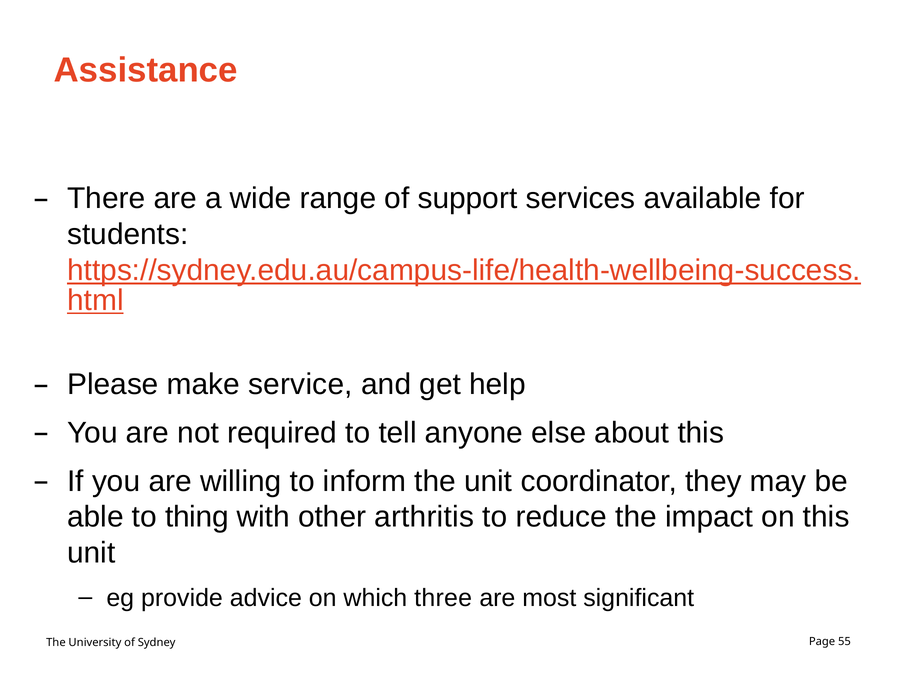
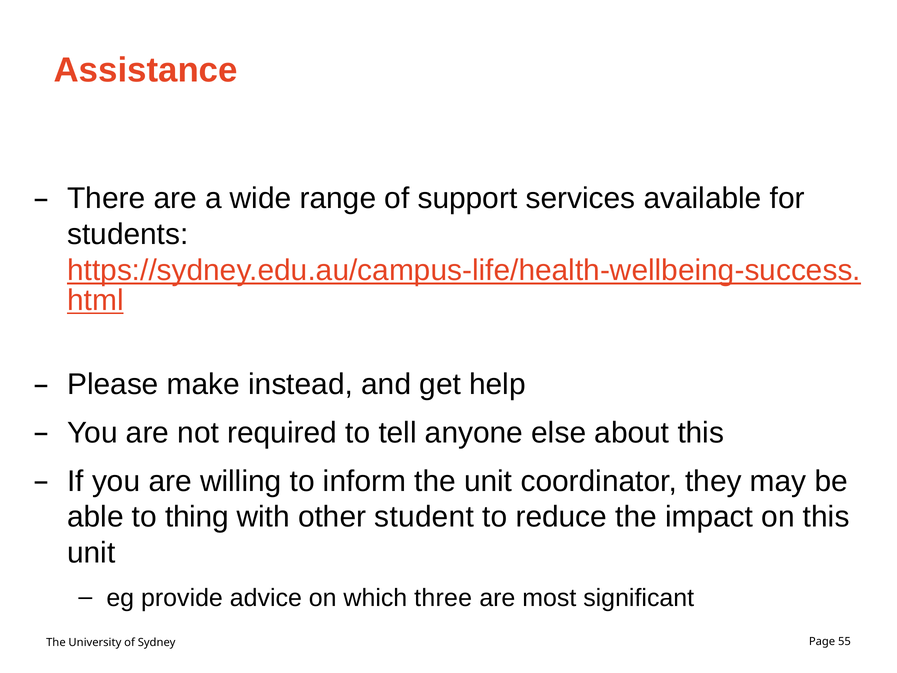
service: service -> instead
arthritis: arthritis -> student
